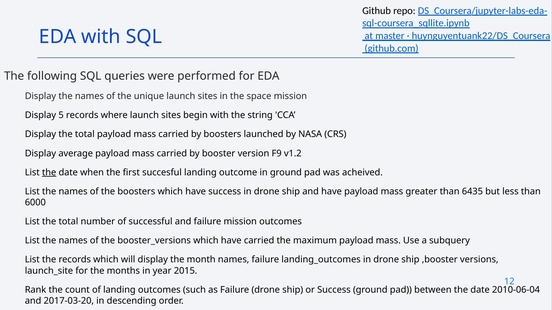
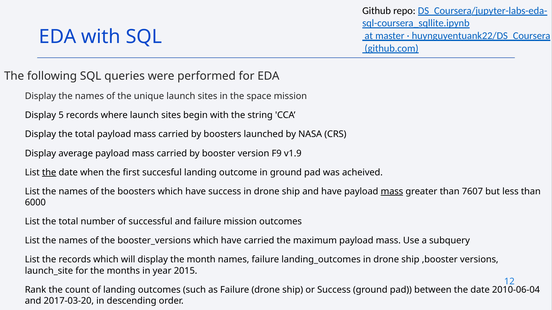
v1.2: v1.2 -> v1.9
mass at (392, 192) underline: none -> present
6435: 6435 -> 7607
